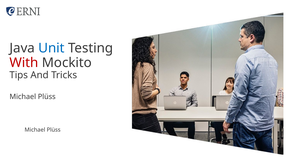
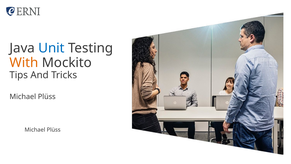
With colour: red -> orange
